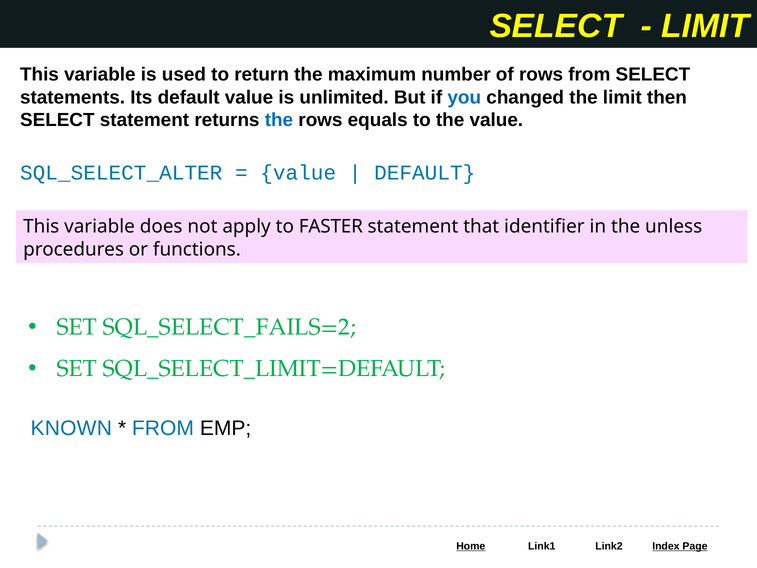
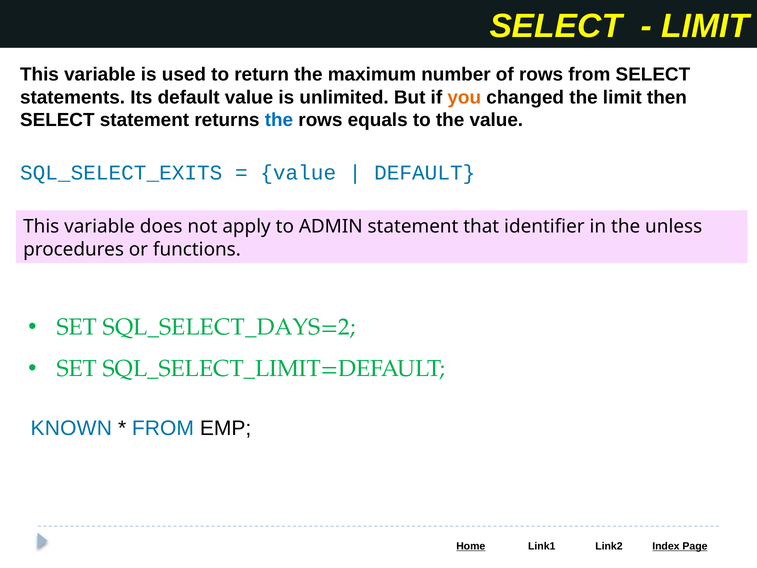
you colour: blue -> orange
SQL_SELECT_ALTER: SQL_SELECT_ALTER -> SQL_SELECT_EXITS
FASTER: FASTER -> ADMIN
SQL_SELECT_FAILS=2: SQL_SELECT_FAILS=2 -> SQL_SELECT_DAYS=2
